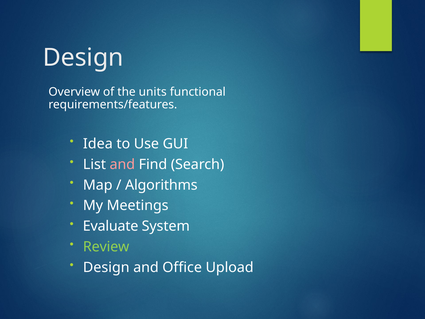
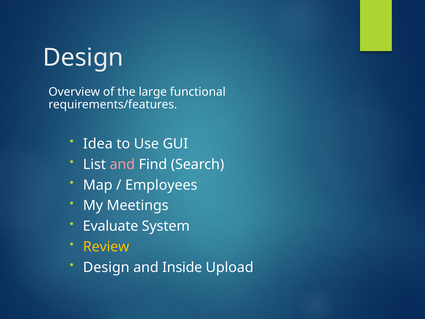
units: units -> large
Algorithms: Algorithms -> Employees
Review colour: light green -> yellow
Office: Office -> Inside
